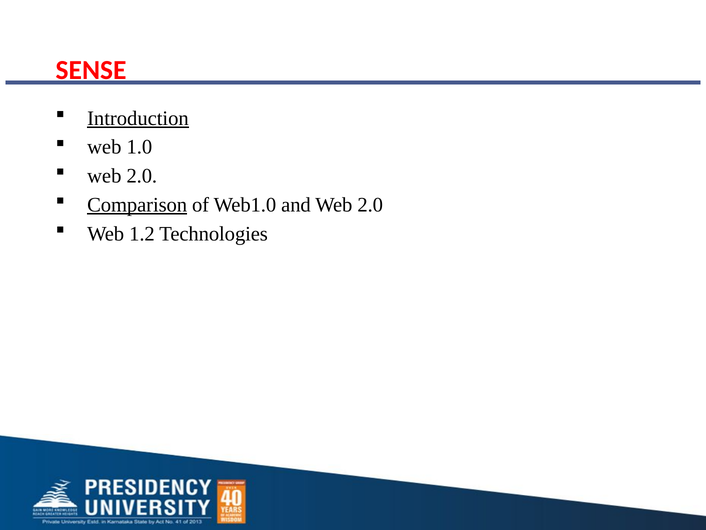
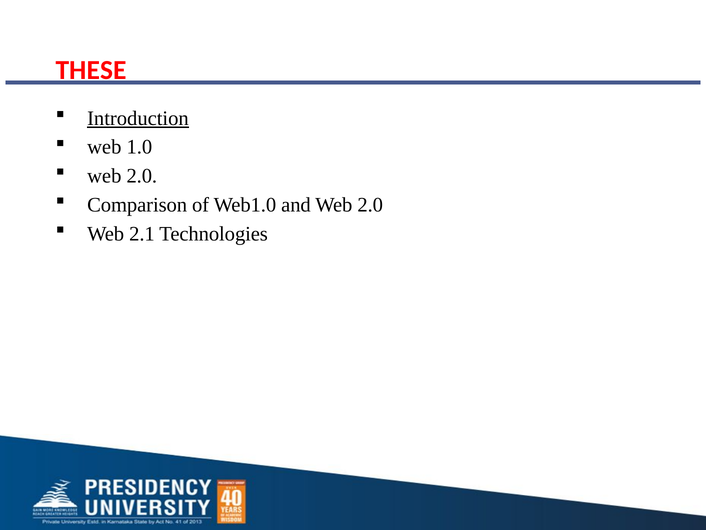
SENSE: SENSE -> THESE
Comparison underline: present -> none
1.2: 1.2 -> 2.1
